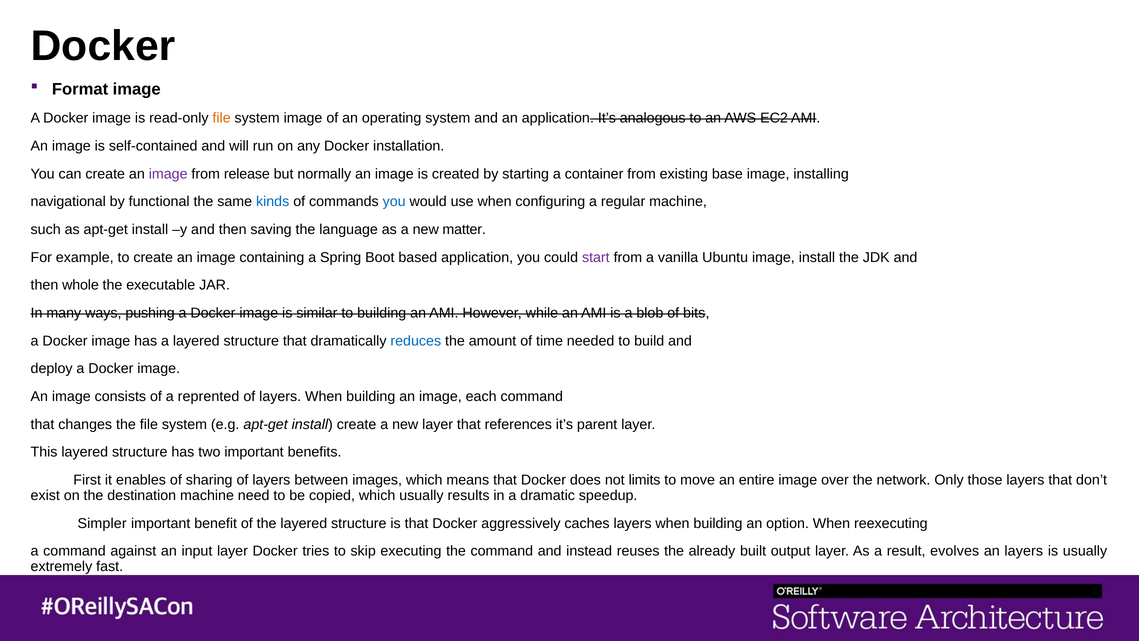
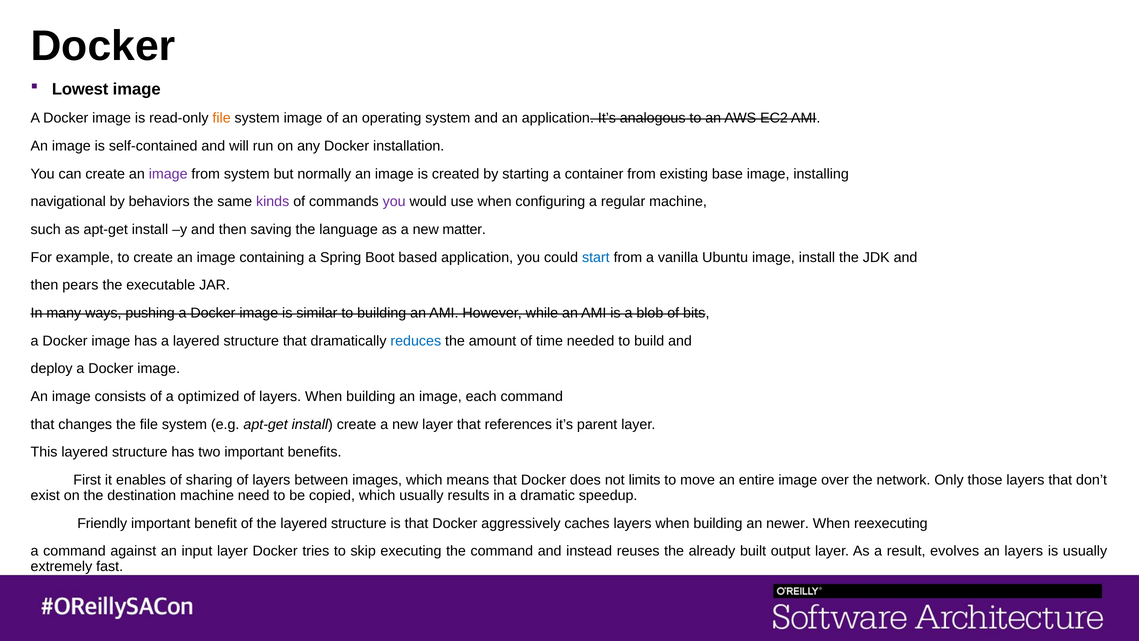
Format: Format -> Lowest
from release: release -> system
functional: functional -> behaviors
kinds colour: blue -> purple
you at (394, 202) colour: blue -> purple
start colour: purple -> blue
whole: whole -> pears
reprented: reprented -> optimized
Simpler: Simpler -> Friendly
option: option -> newer
